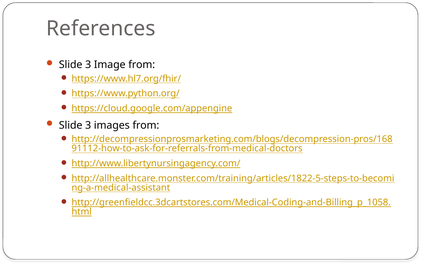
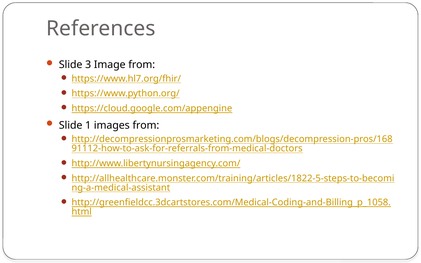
3 at (88, 125): 3 -> 1
